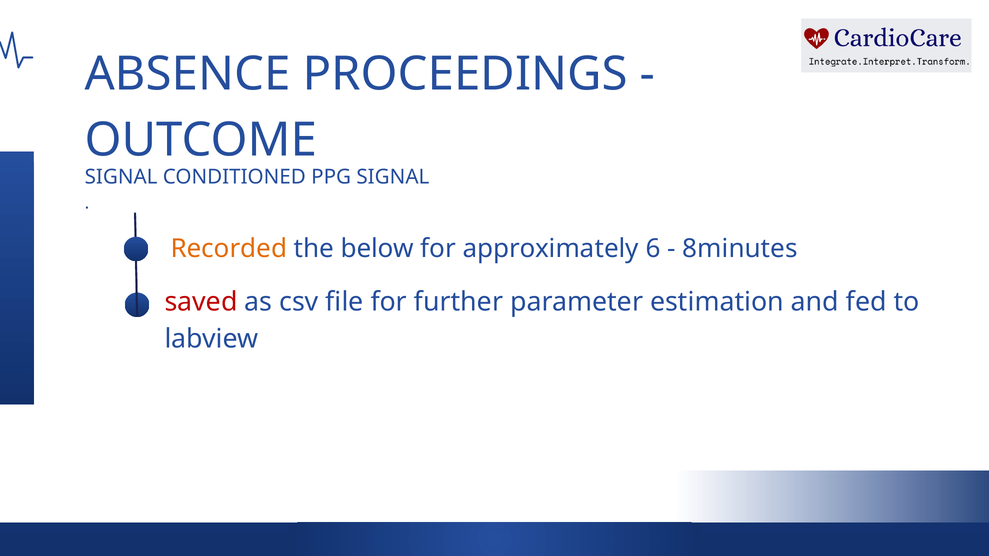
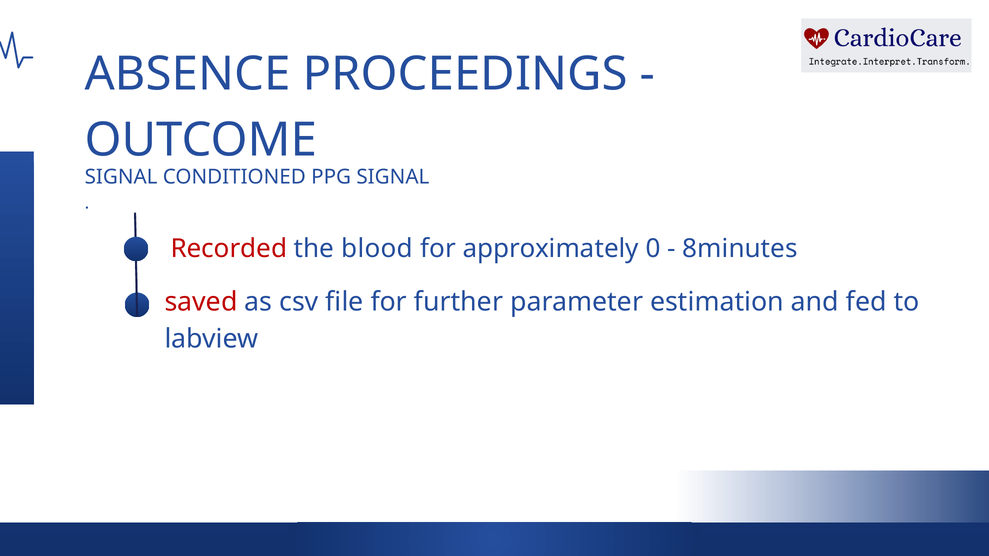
Recorded colour: orange -> red
below: below -> blood
6: 6 -> 0
